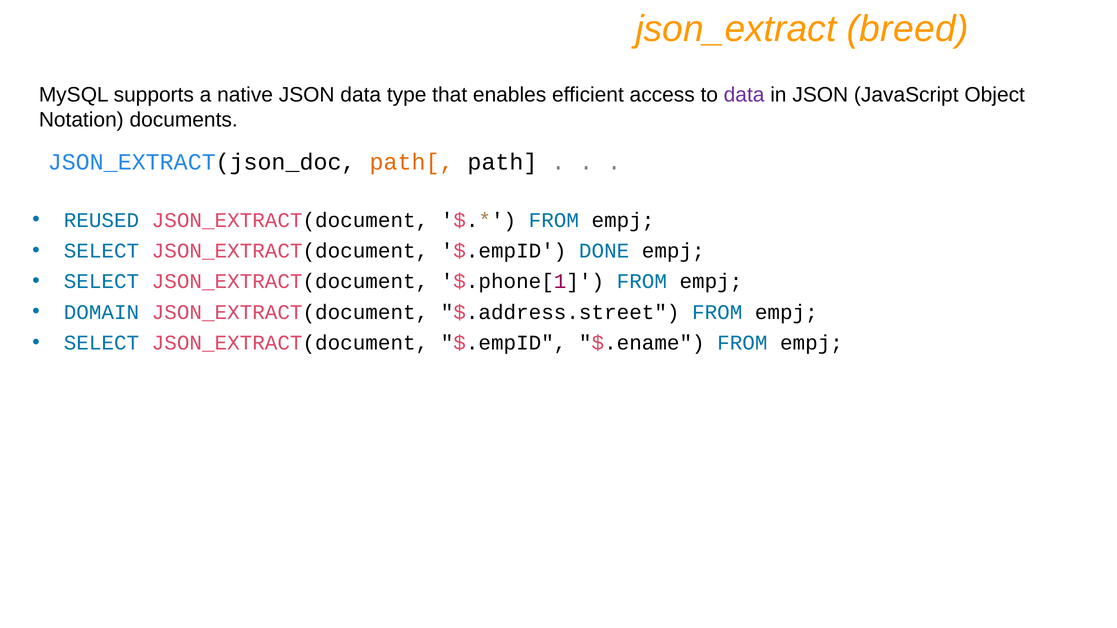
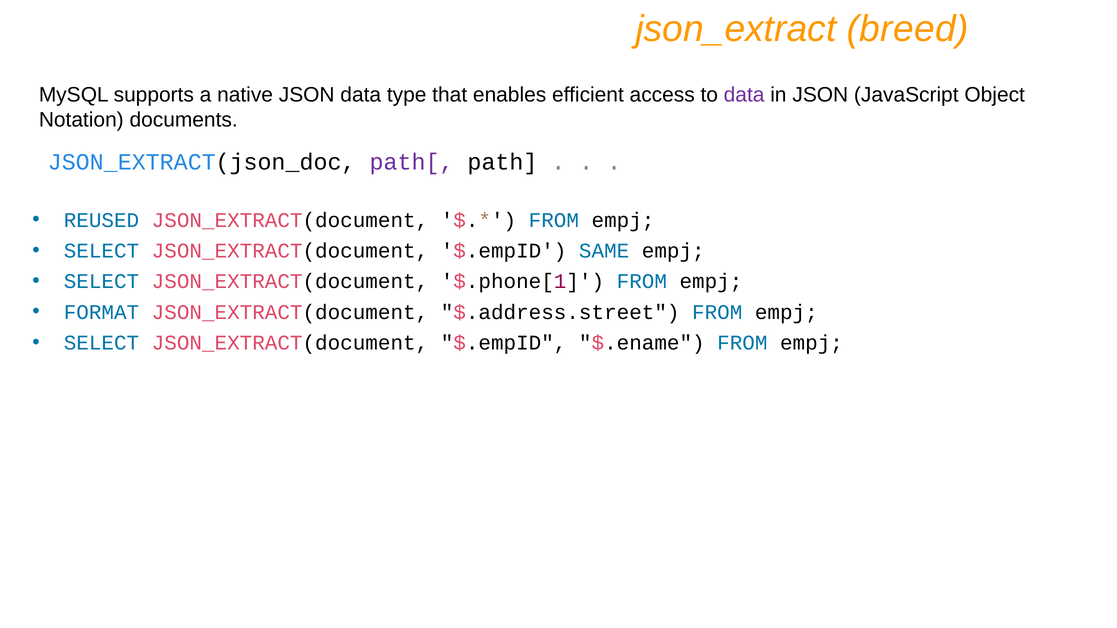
path[ colour: orange -> purple
DONE: DONE -> SAME
DOMAIN: DOMAIN -> FORMAT
